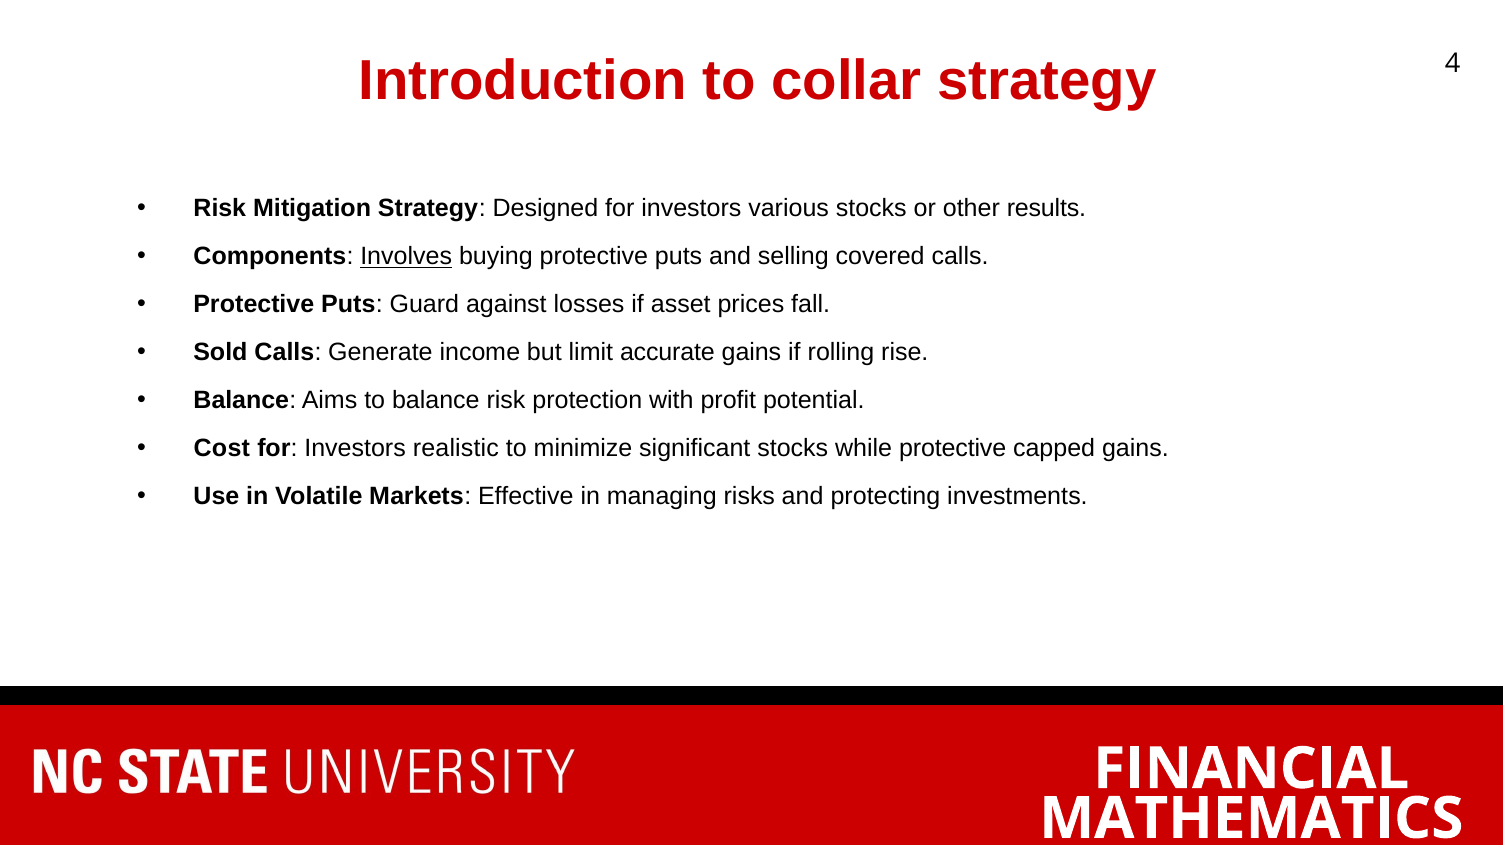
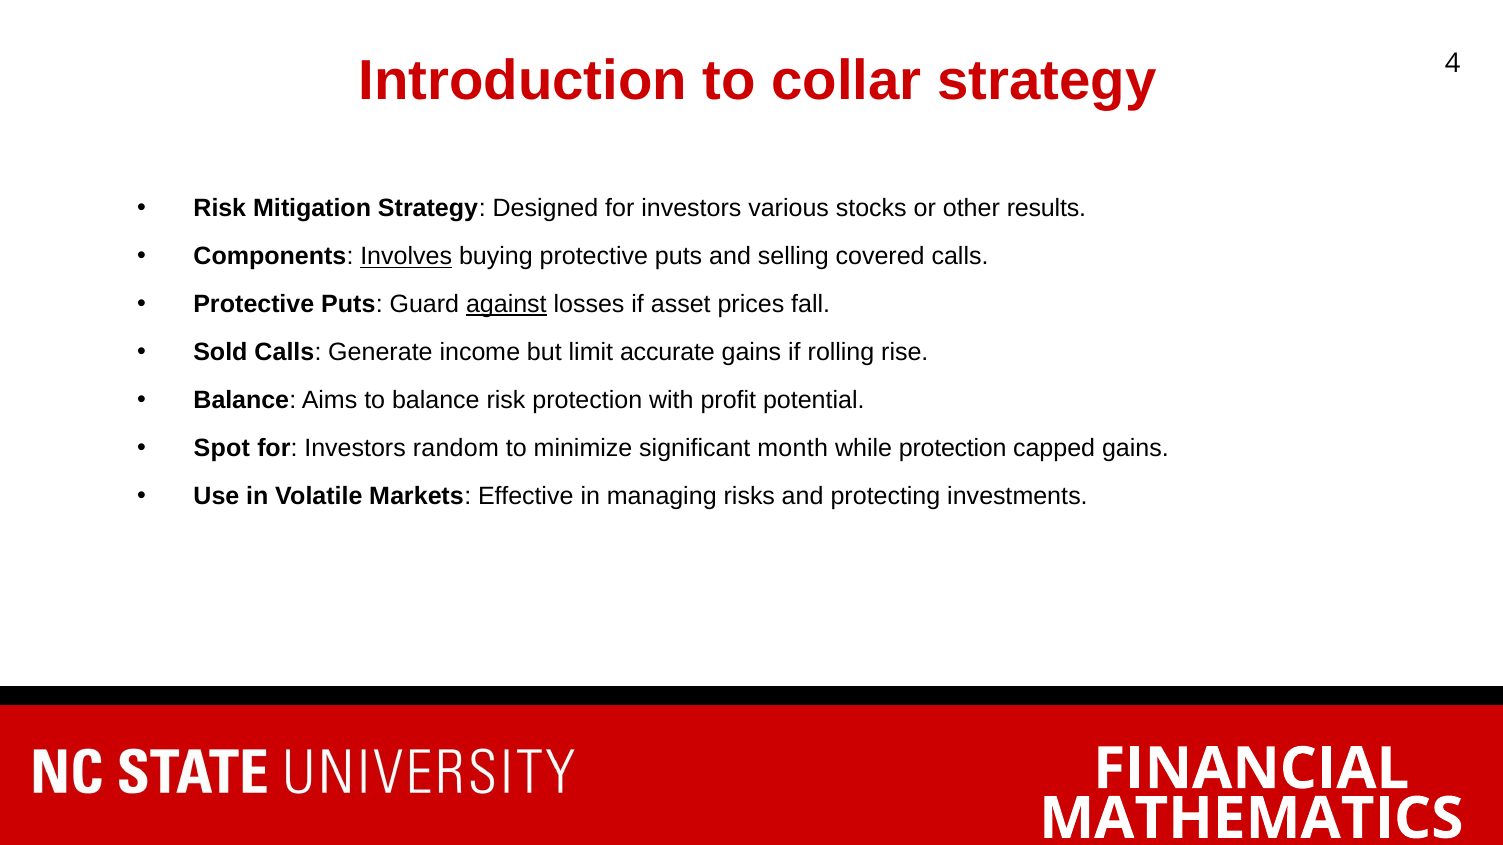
against underline: none -> present
Cost: Cost -> Spot
realistic: realistic -> random
significant stocks: stocks -> month
while protective: protective -> protection
